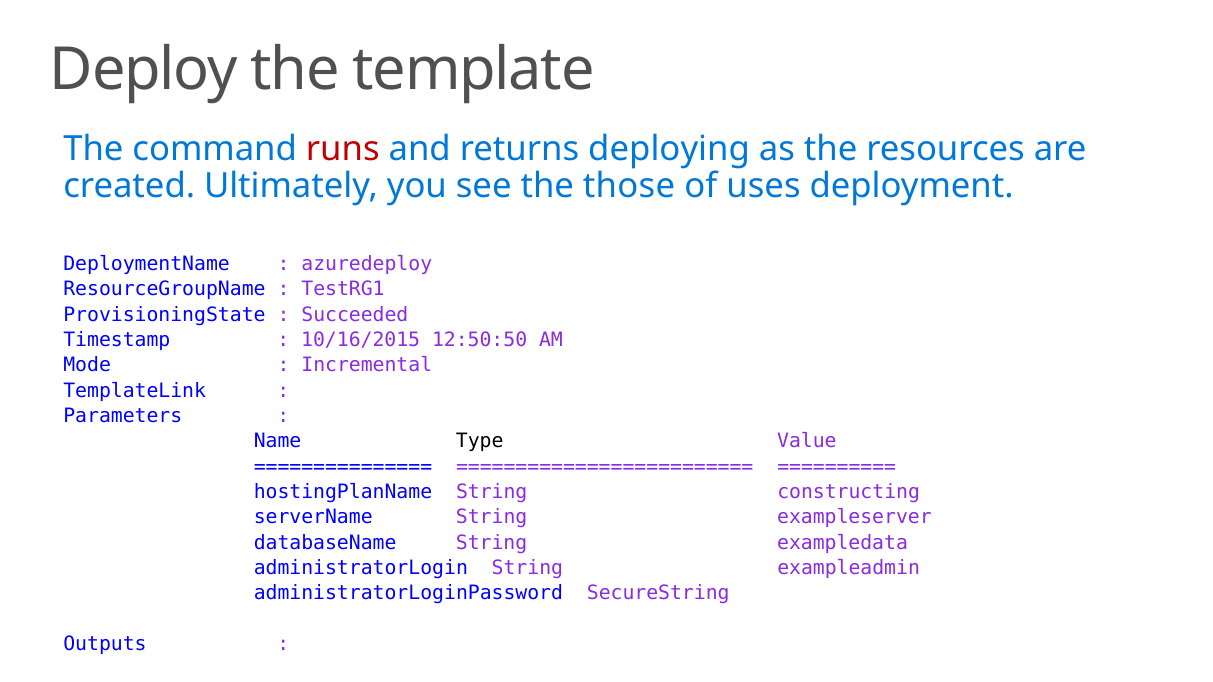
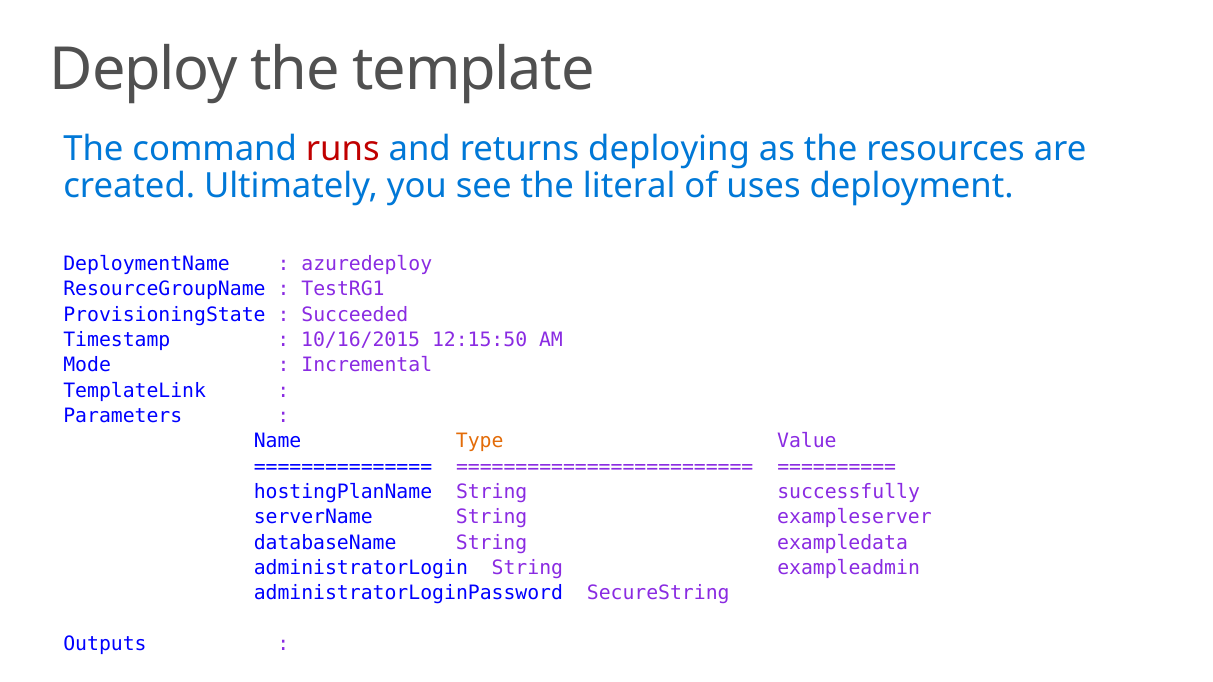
those: those -> literal
12:50:50: 12:50:50 -> 12:15:50
Type colour: black -> orange
constructing: constructing -> successfully
